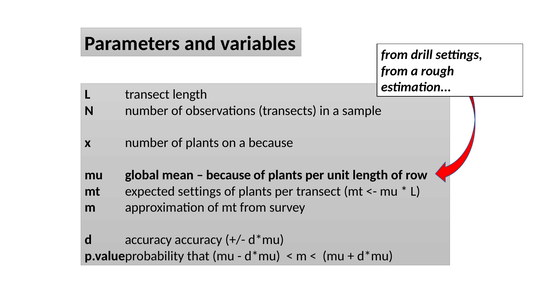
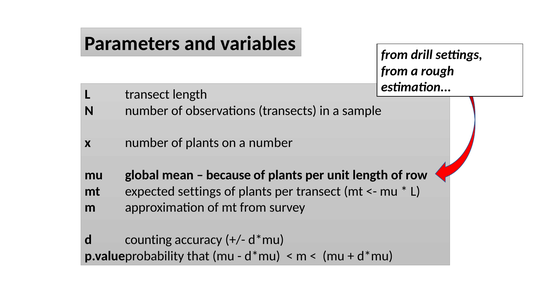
a because: because -> number
d accuracy: accuracy -> counting
